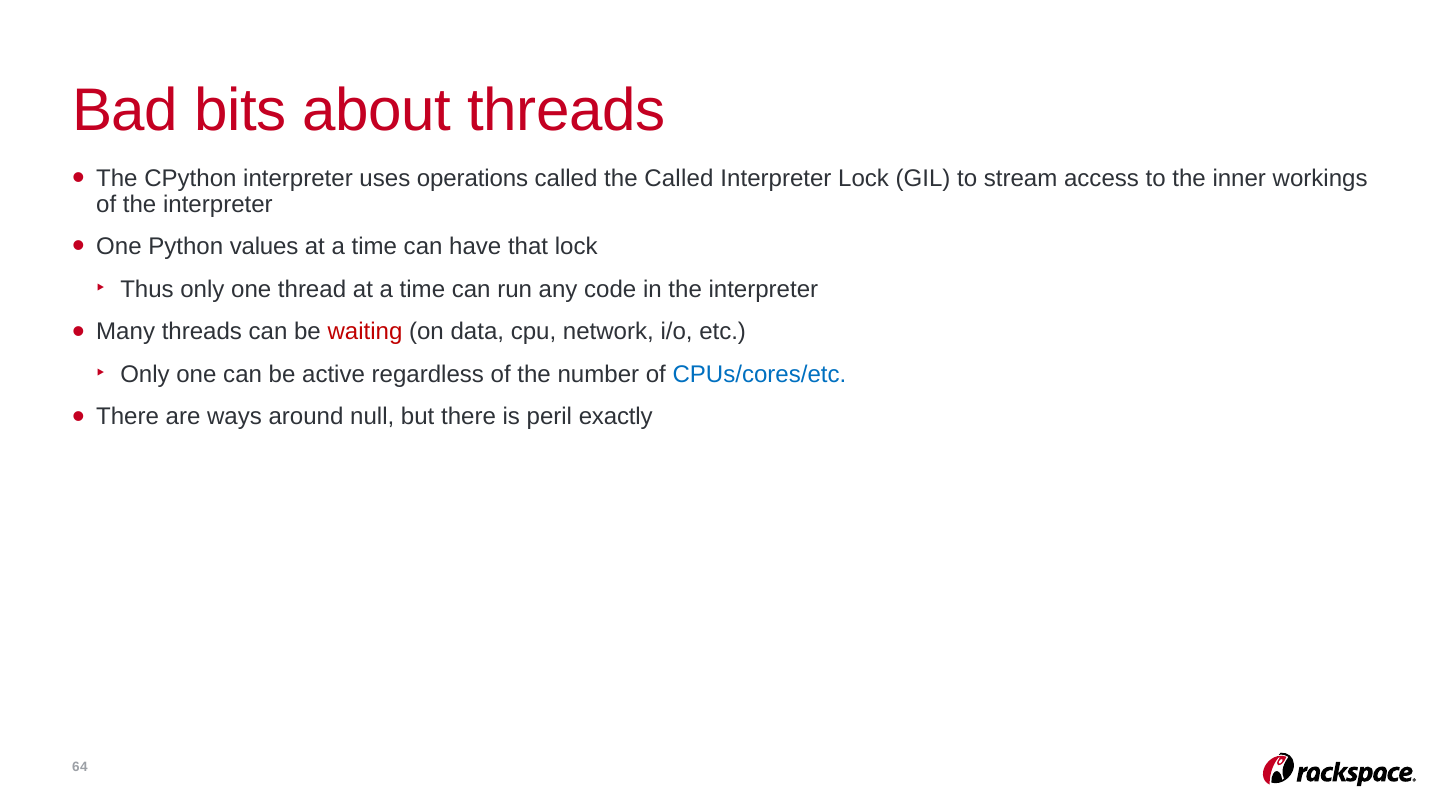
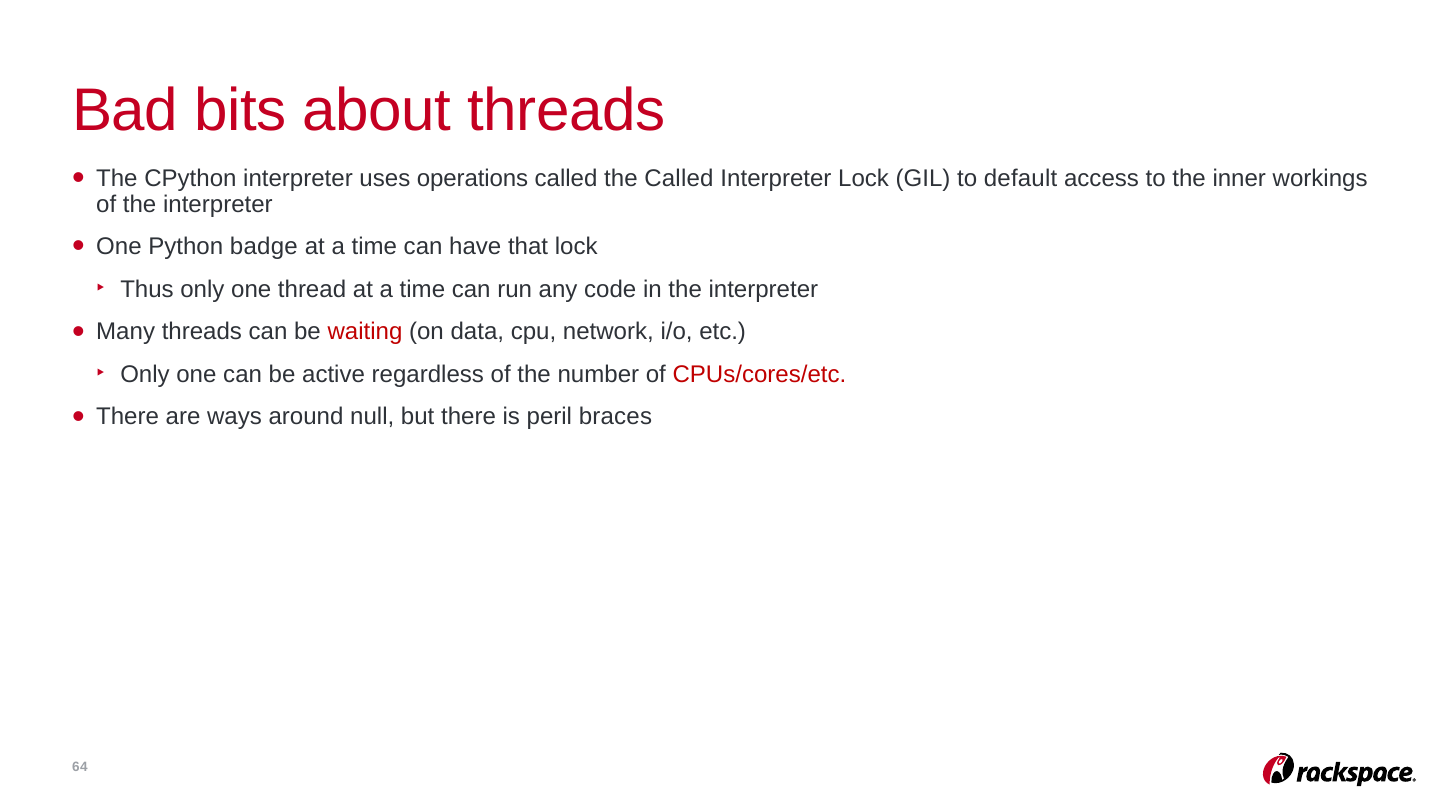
stream: stream -> default
values: values -> badge
CPUs/cores/etc colour: blue -> red
exactly: exactly -> braces
